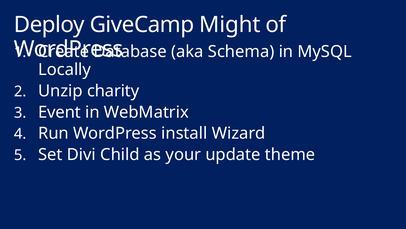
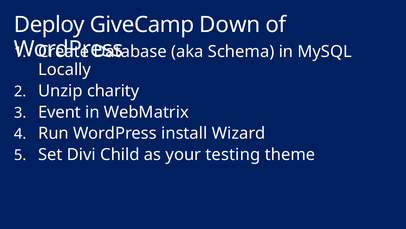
Might: Might -> Down
update: update -> testing
